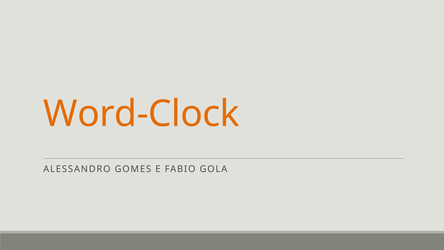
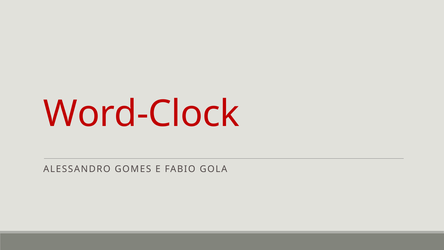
Word-Clock colour: orange -> red
